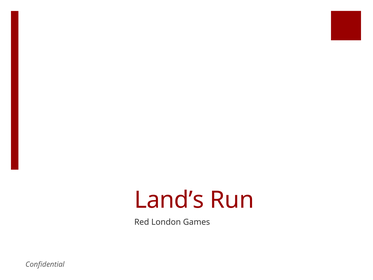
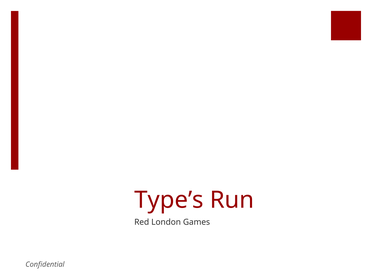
Land’s: Land’s -> Type’s
